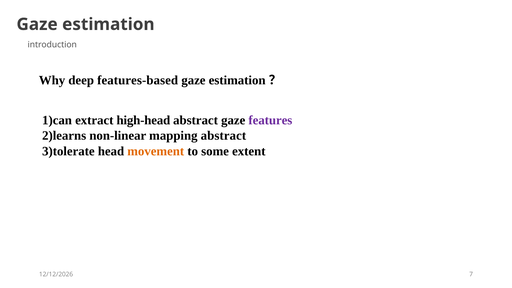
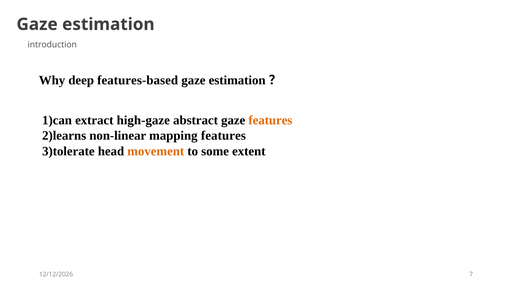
high-head: high-head -> high-gaze
features at (270, 120) colour: purple -> orange
mapping abstract: abstract -> features
